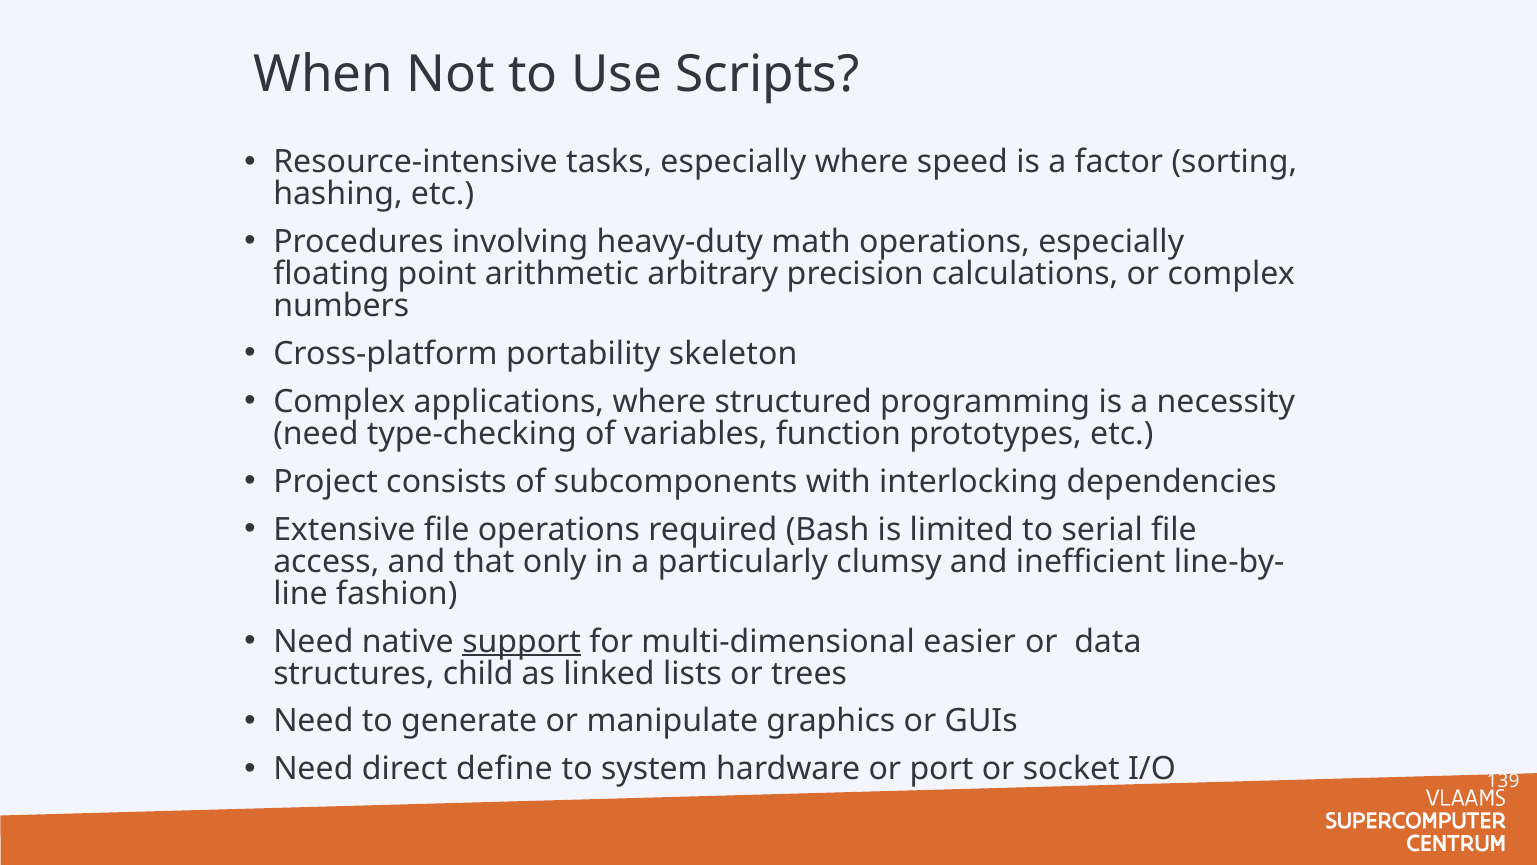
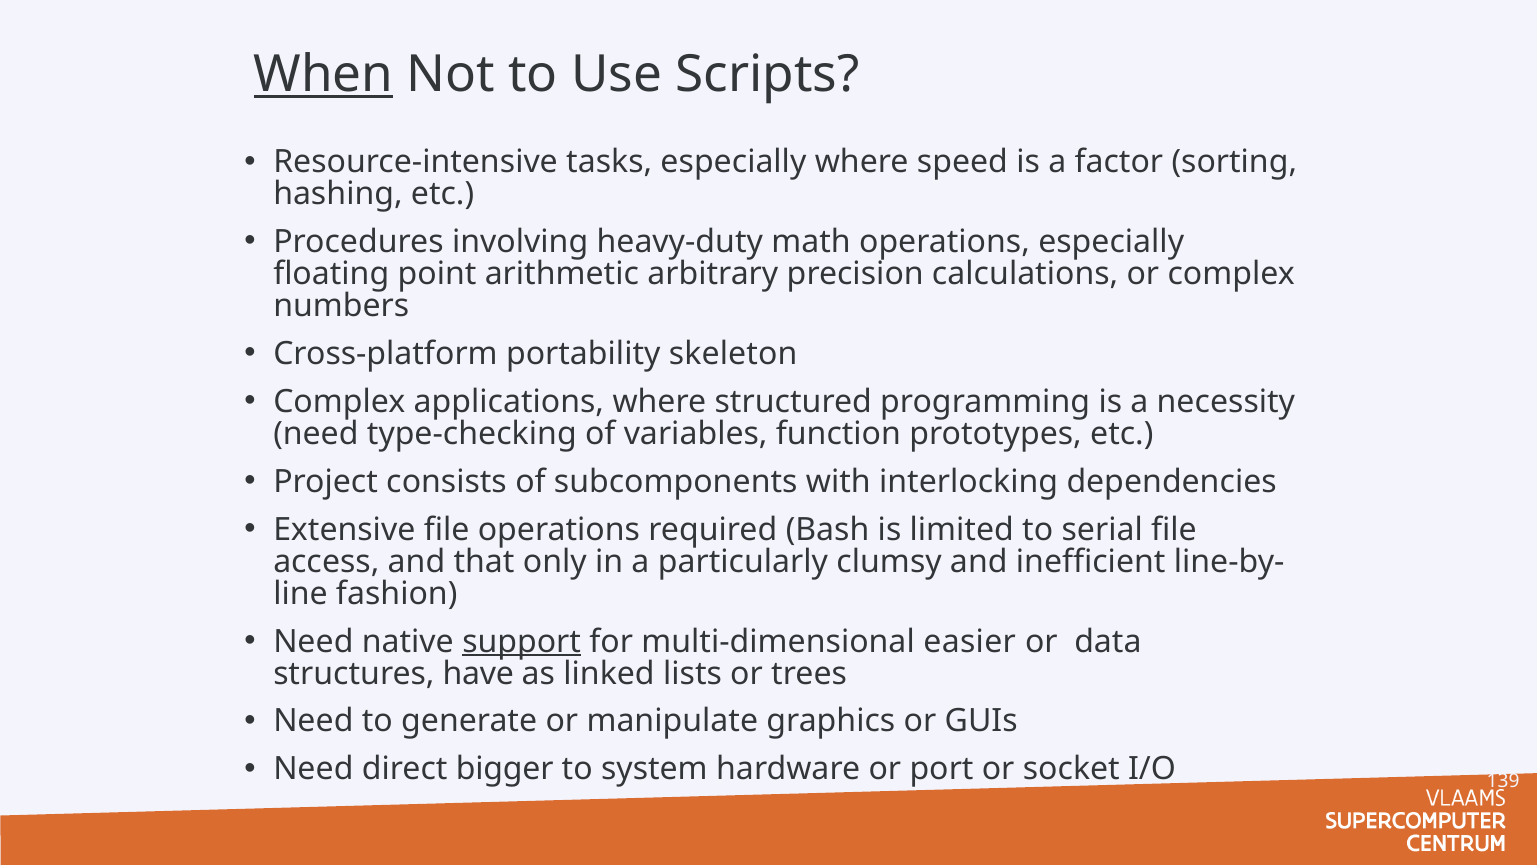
When underline: none -> present
child: child -> have
define: define -> bigger
